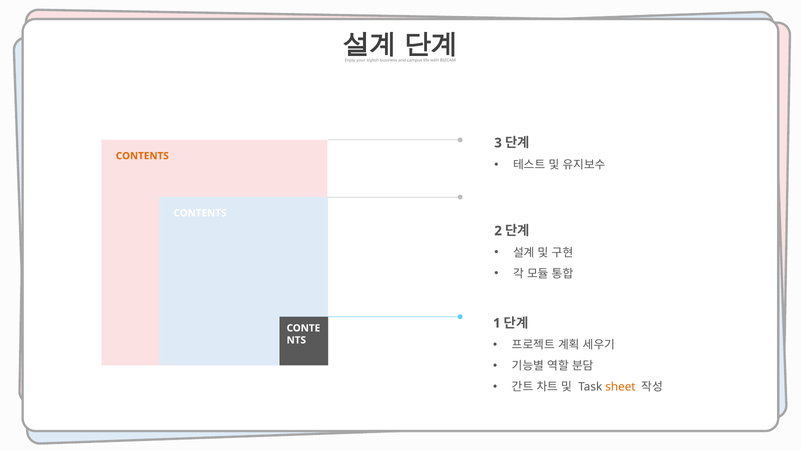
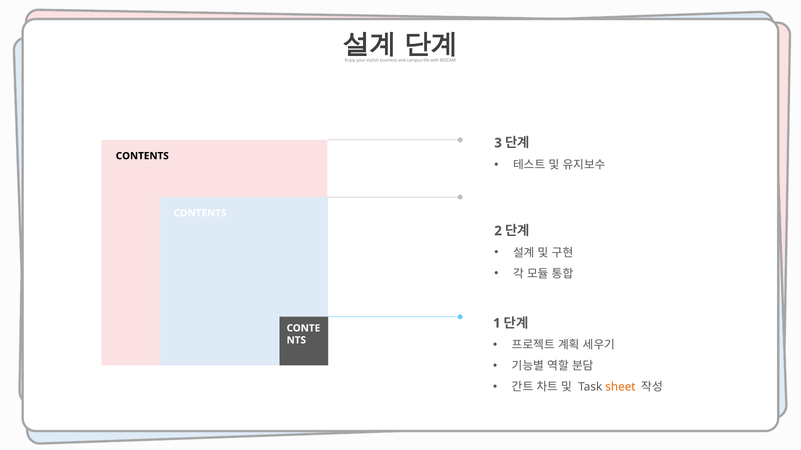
CONTENTS at (142, 156) colour: orange -> black
